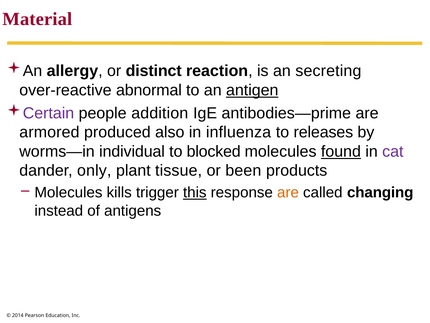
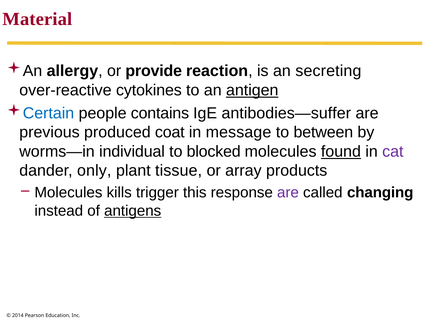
distinct: distinct -> provide
abnormal: abnormal -> cytokines
Certain colour: purple -> blue
addition: addition -> contains
antibodies—prime: antibodies—prime -> antibodies—suffer
armored: armored -> previous
also: also -> coat
influenza: influenza -> message
releases: releases -> between
been: been -> array
this underline: present -> none
are at (288, 192) colour: orange -> purple
antigens underline: none -> present
